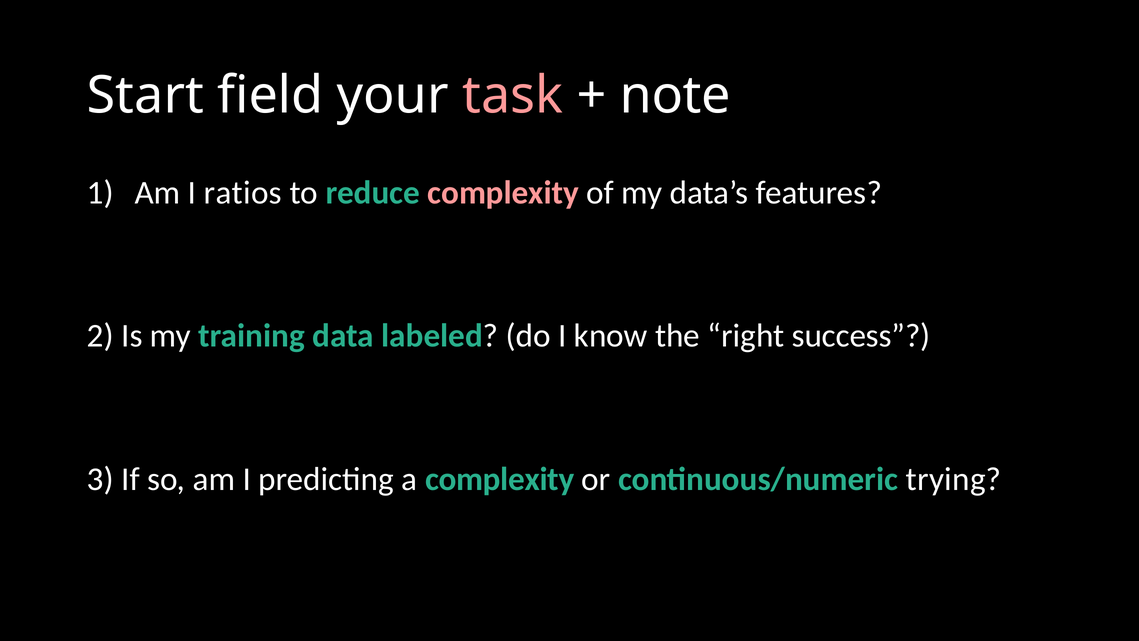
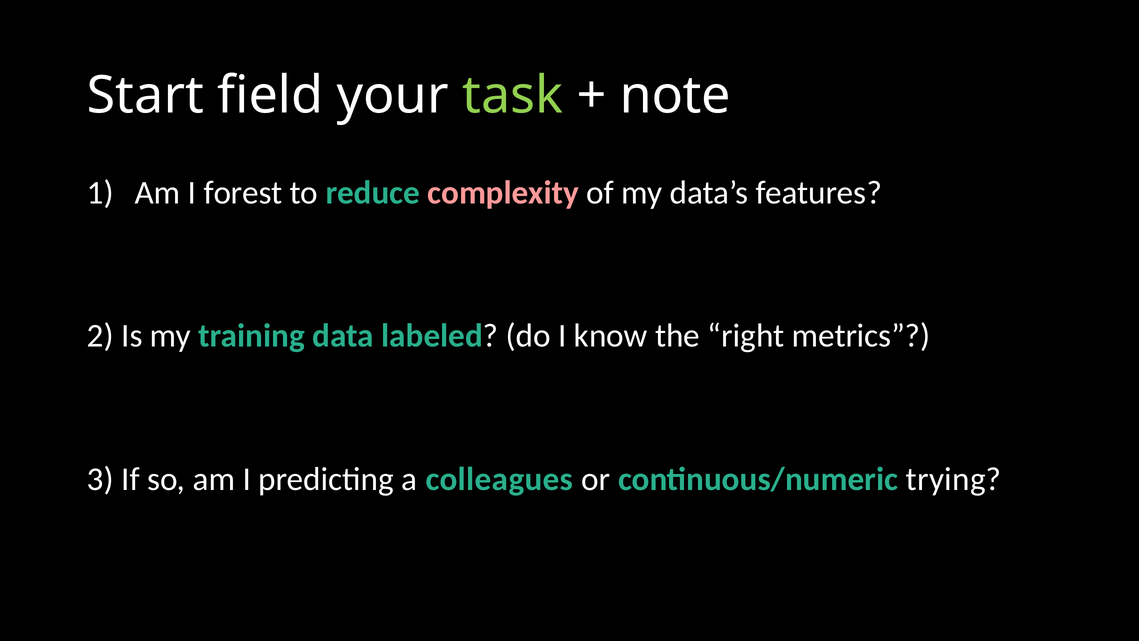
task colour: pink -> light green
ratios: ratios -> forest
success: success -> metrics
a complexity: complexity -> colleagues
